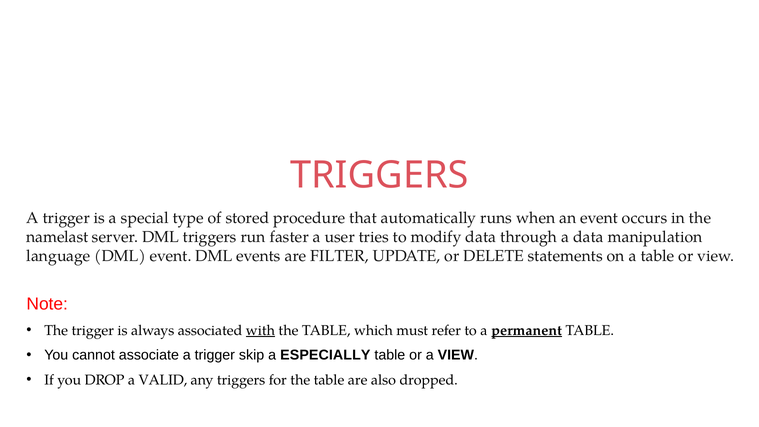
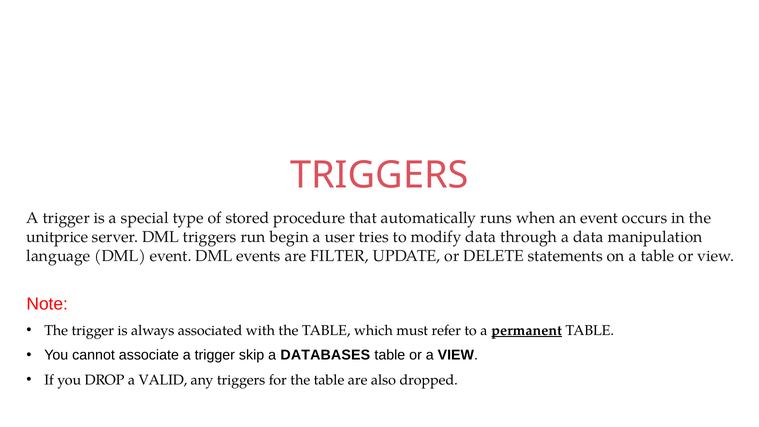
namelast: namelast -> unitprice
faster: faster -> begin
with underline: present -> none
ESPECIALLY: ESPECIALLY -> DATABASES
